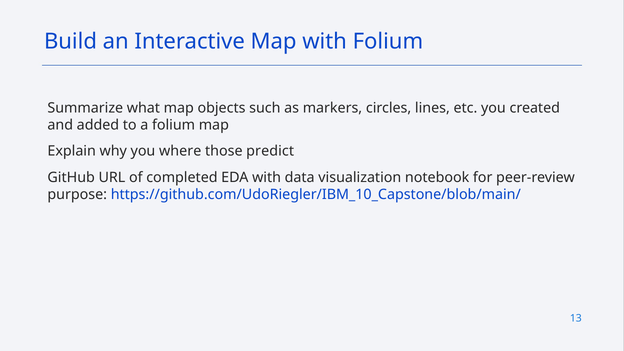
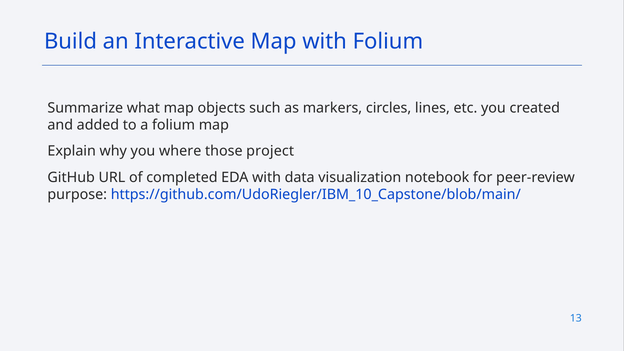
predict: predict -> project
